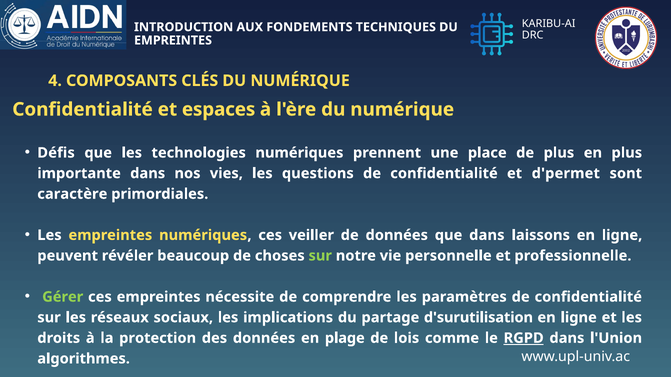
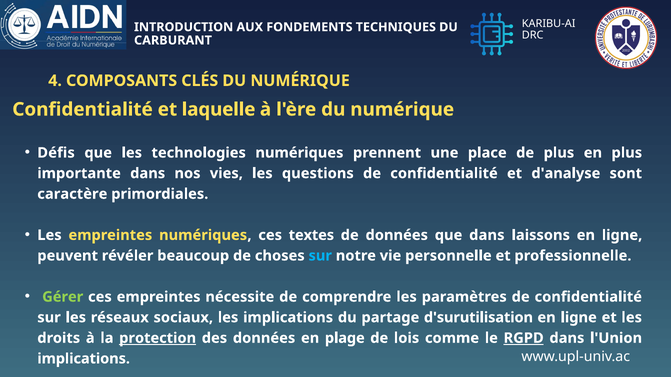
EMPREINTES at (173, 40): EMPREINTES -> CARBURANT
espaces: espaces -> laquelle
d'permet: d'permet -> d'analyse
veiller: veiller -> textes
sur at (320, 256) colour: light green -> light blue
protection underline: none -> present
algorithmes at (84, 359): algorithmes -> implications
